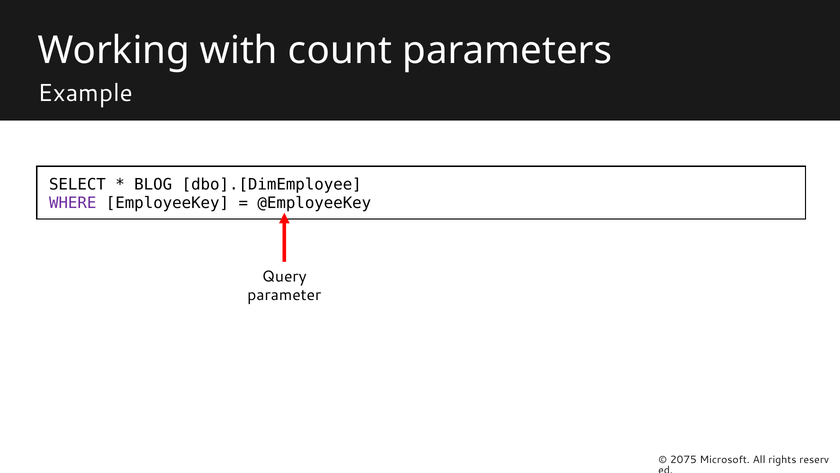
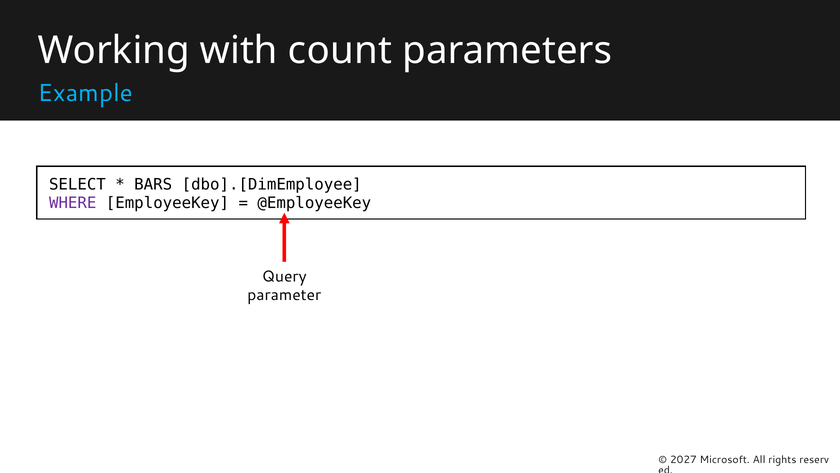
Example colour: white -> light blue
BLOG: BLOG -> BARS
2075: 2075 -> 2027
